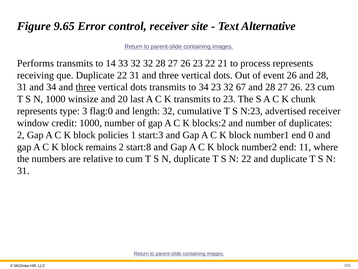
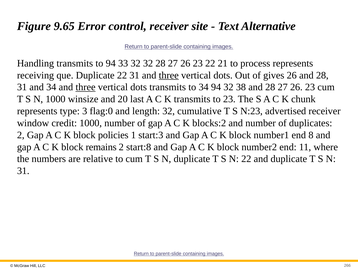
Performs: Performs -> Handling
to 14: 14 -> 94
three at (169, 75) underline: none -> present
event: event -> gives
34 23: 23 -> 94
67: 67 -> 38
0: 0 -> 8
